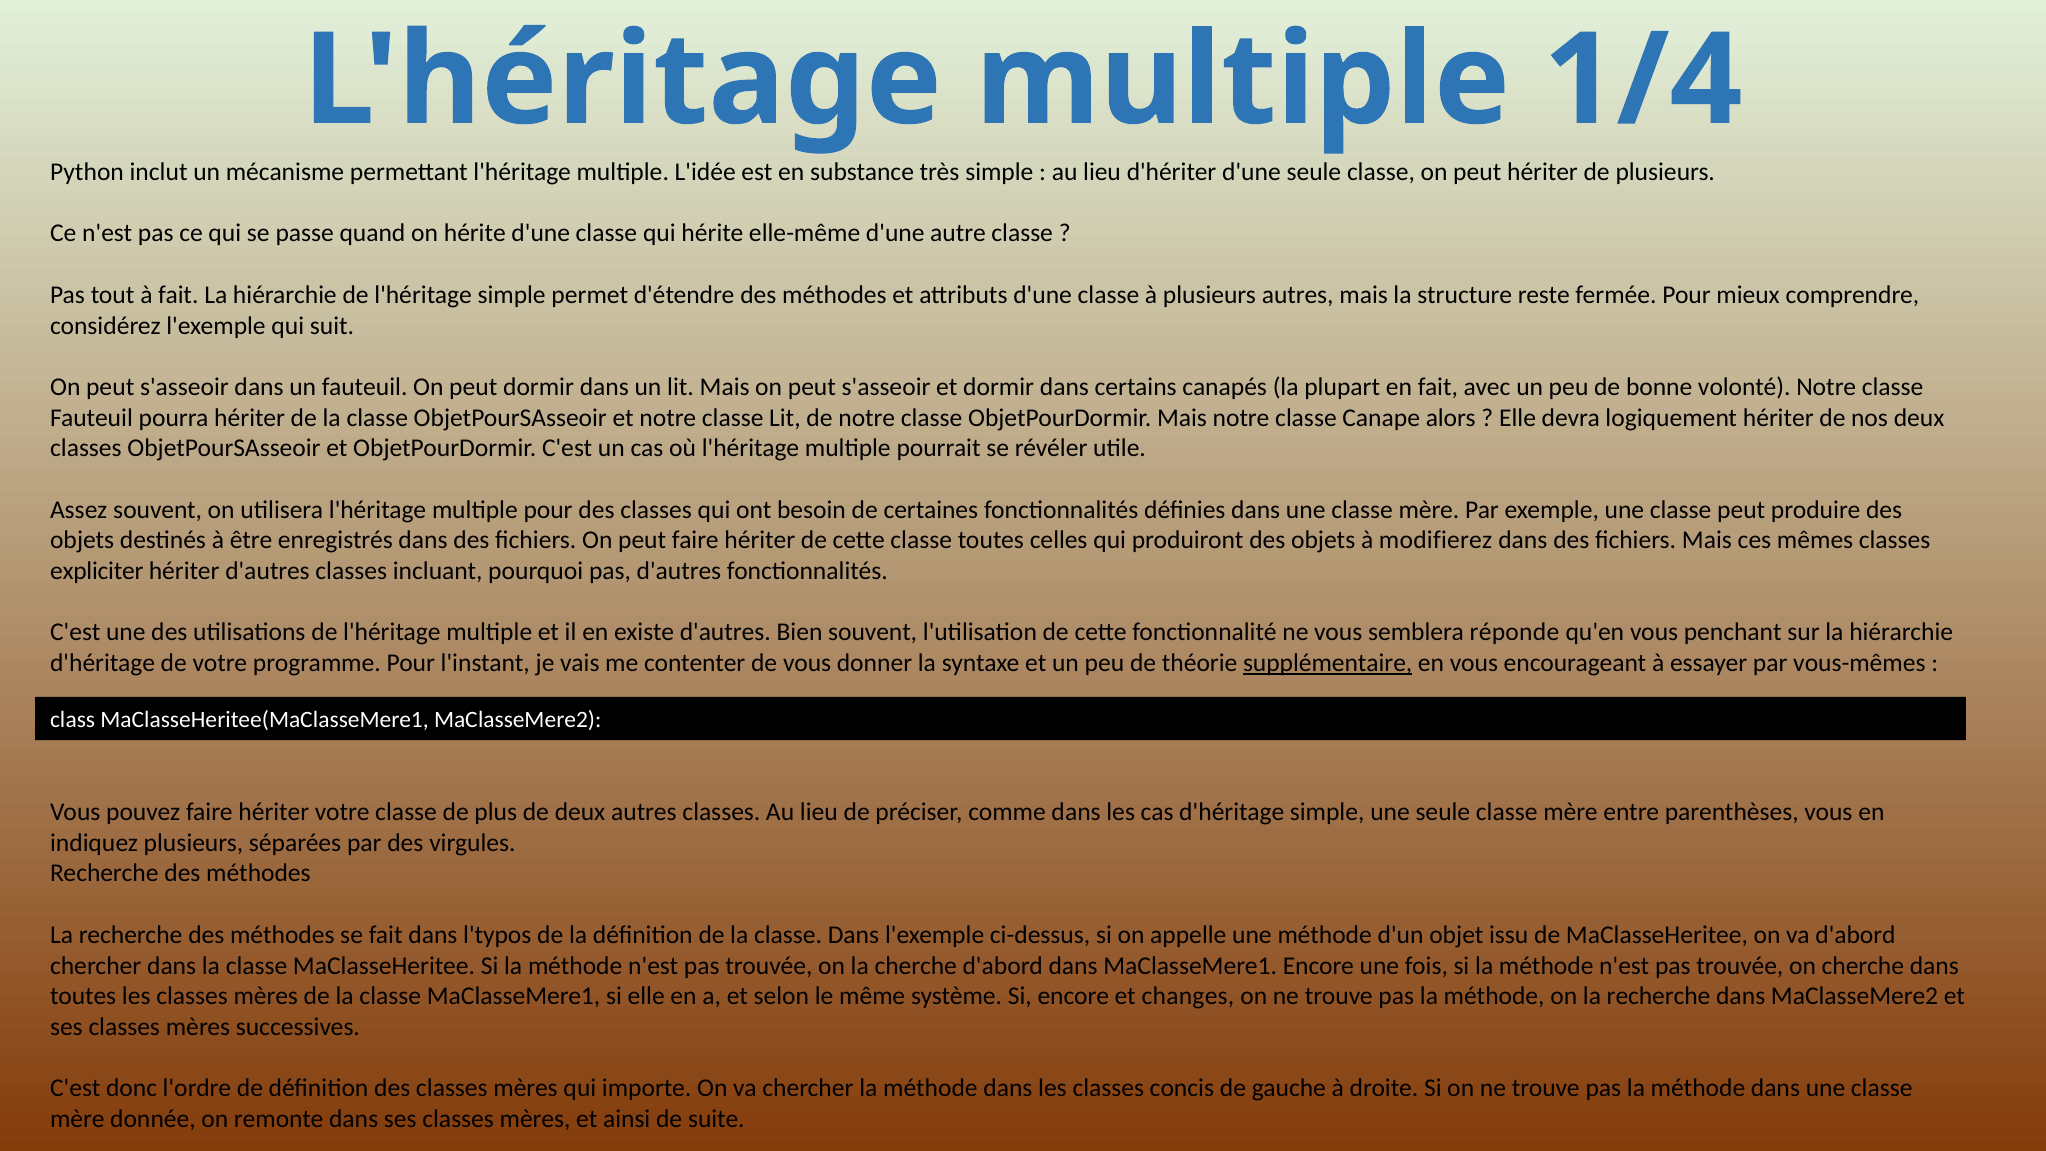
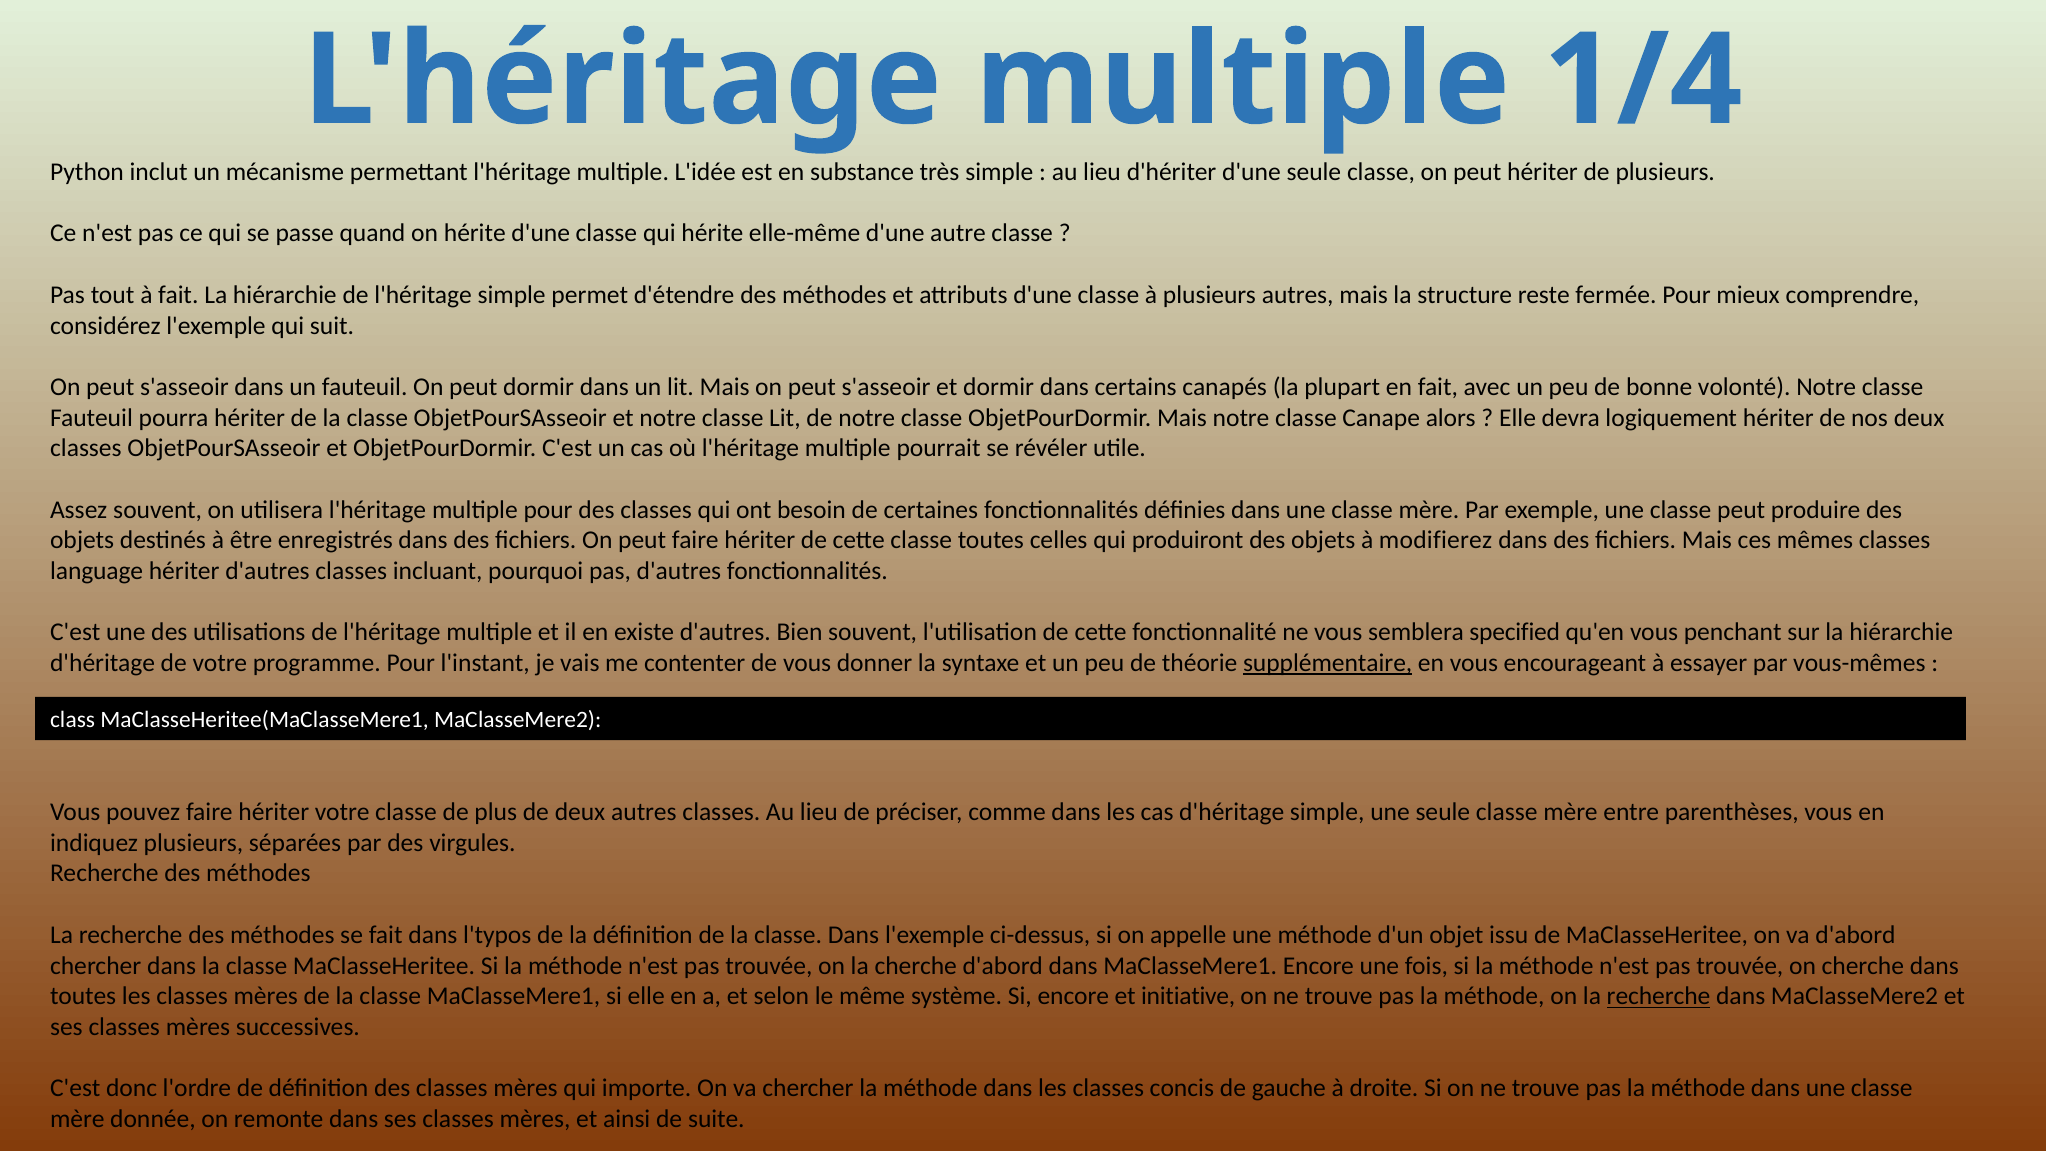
expliciter: expliciter -> language
réponde: réponde -> specified
changes: changes -> initiative
recherche at (1659, 996) underline: none -> present
